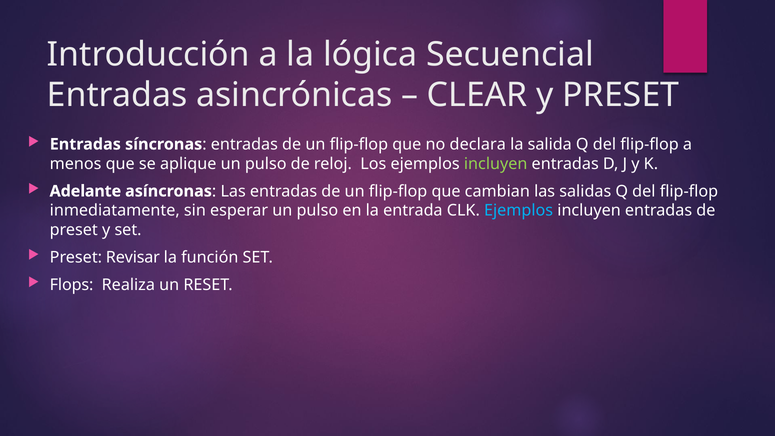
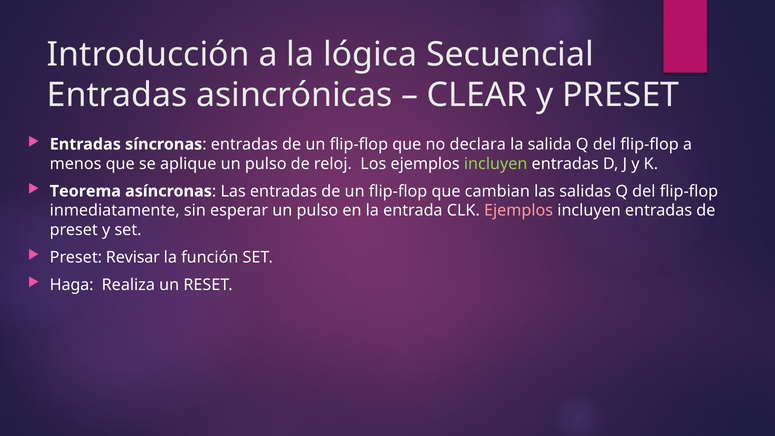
Adelante: Adelante -> Teorema
Ejemplos at (519, 211) colour: light blue -> pink
Flops: Flops -> Haga
